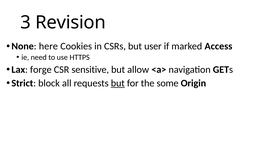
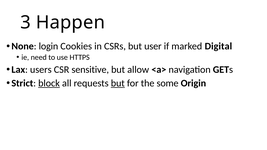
Revision: Revision -> Happen
here: here -> login
Access: Access -> Digital
forge: forge -> users
block underline: none -> present
